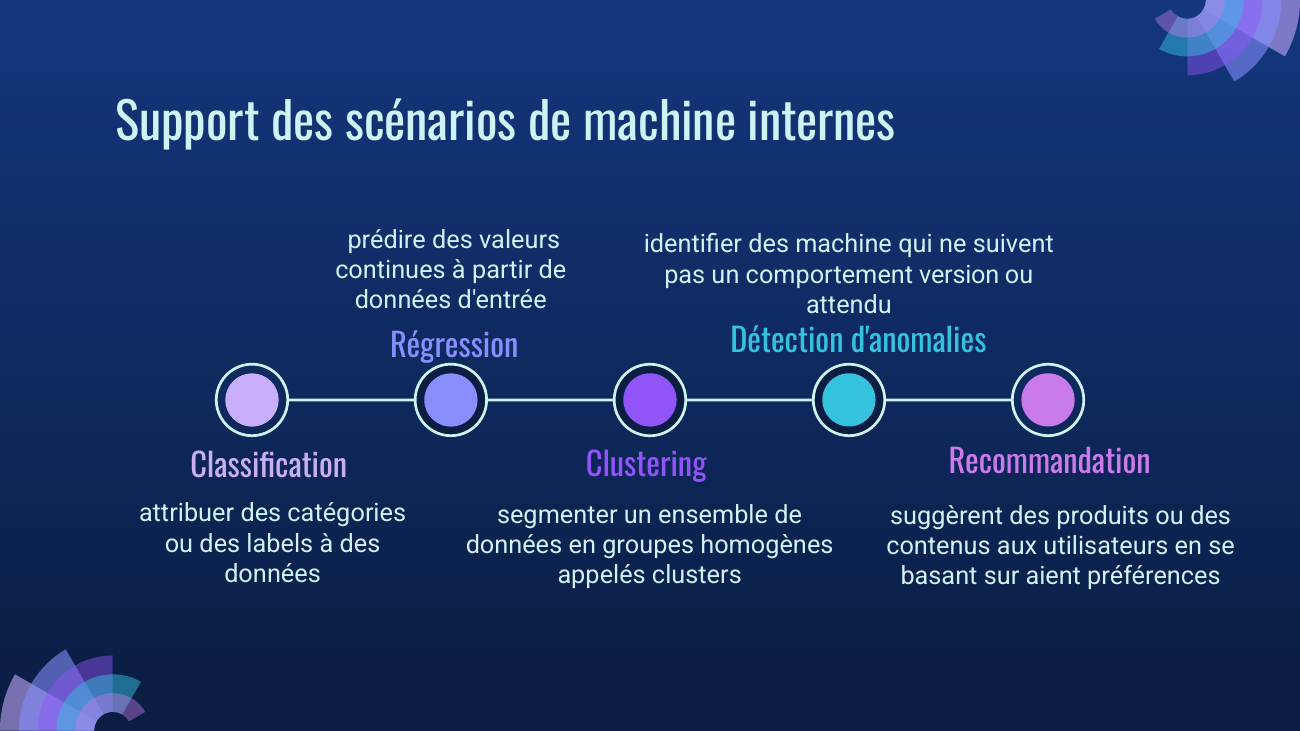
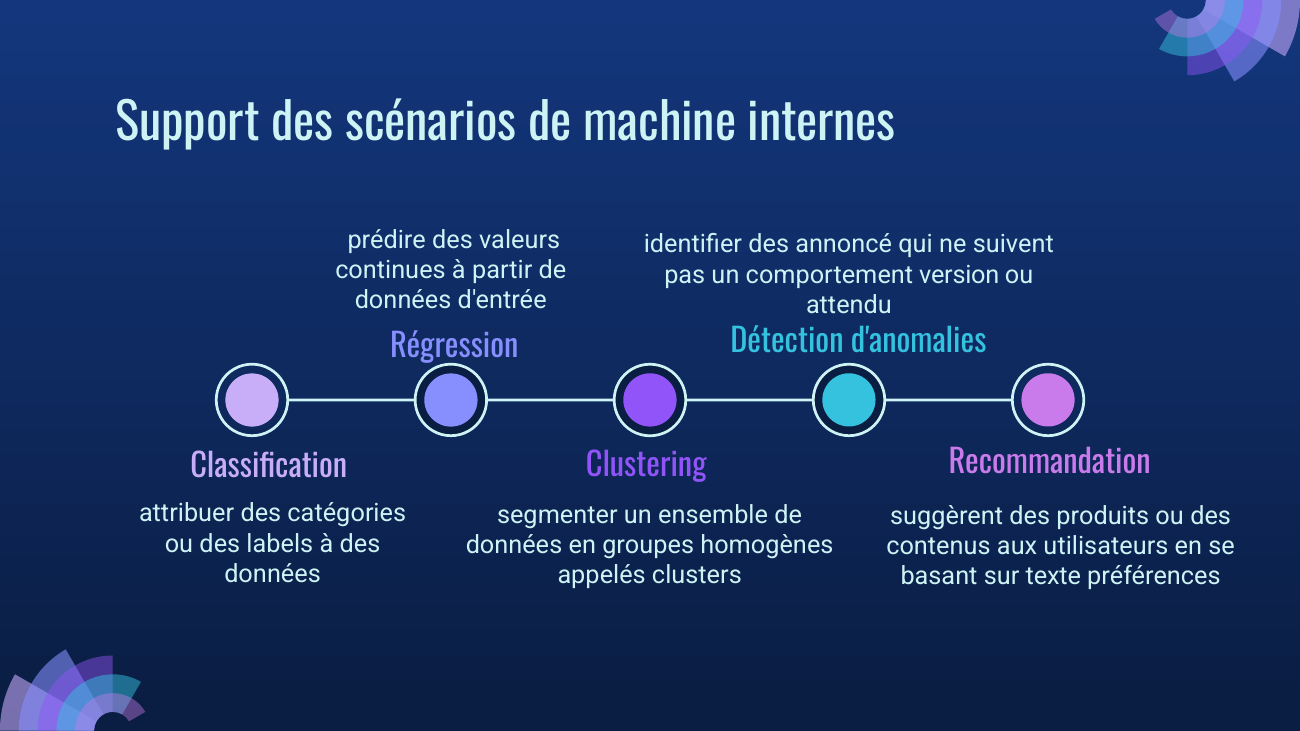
des machine: machine -> annoncé
aient: aient -> texte
